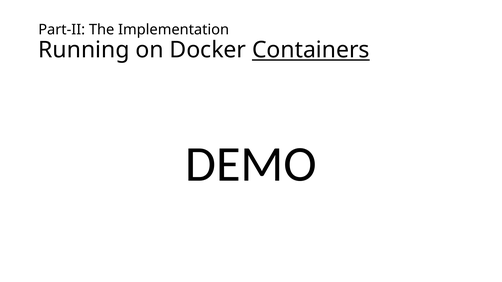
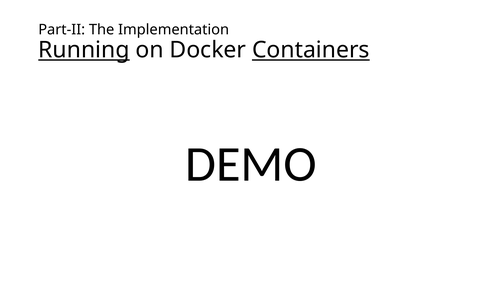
Running underline: none -> present
